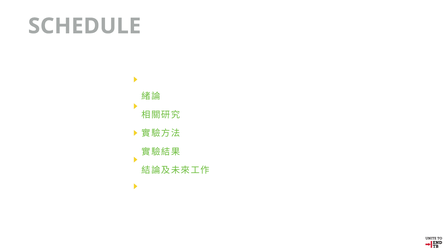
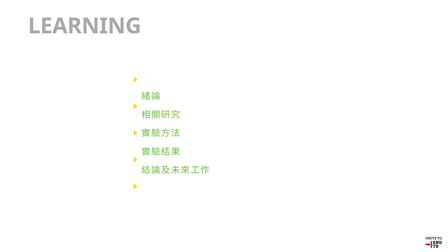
SCHEDULE: SCHEDULE -> LEARNING
